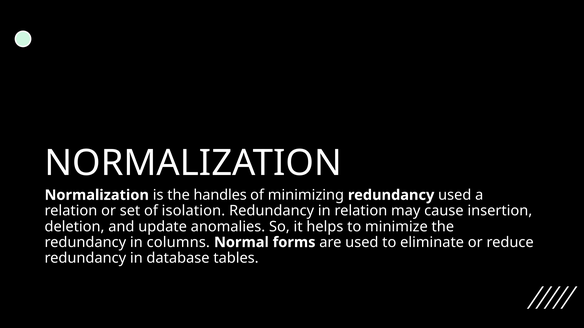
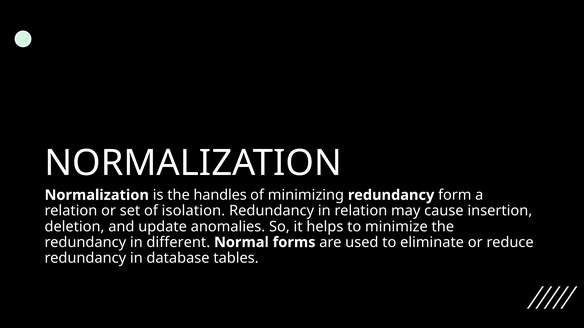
redundancy used: used -> form
columns: columns -> different
